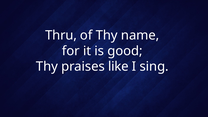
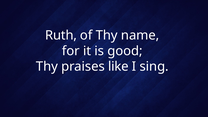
Thru: Thru -> Ruth
